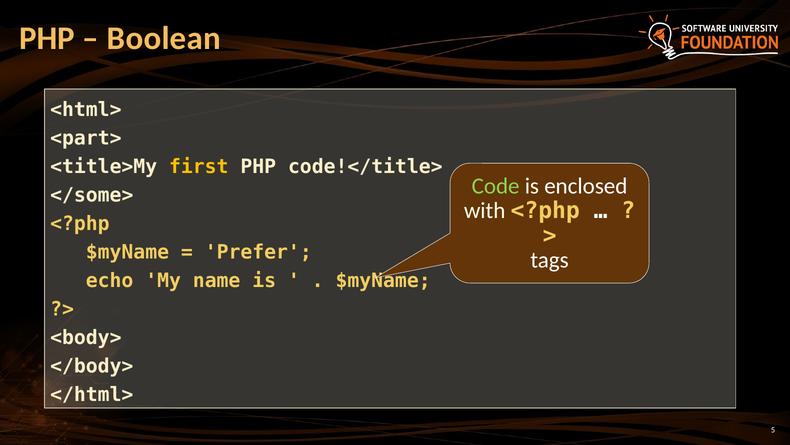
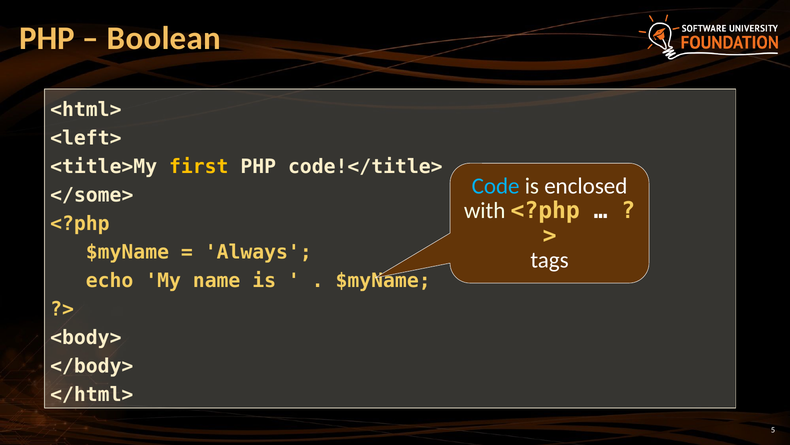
<part>: <part> -> <left>
Code colour: light green -> light blue
Prefer: Prefer -> Always
